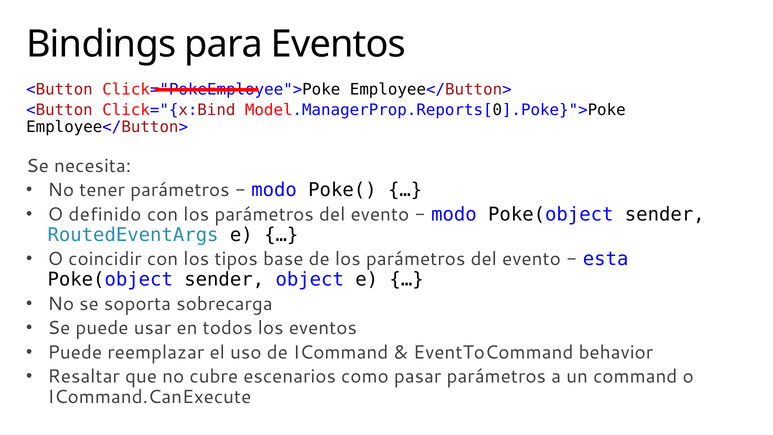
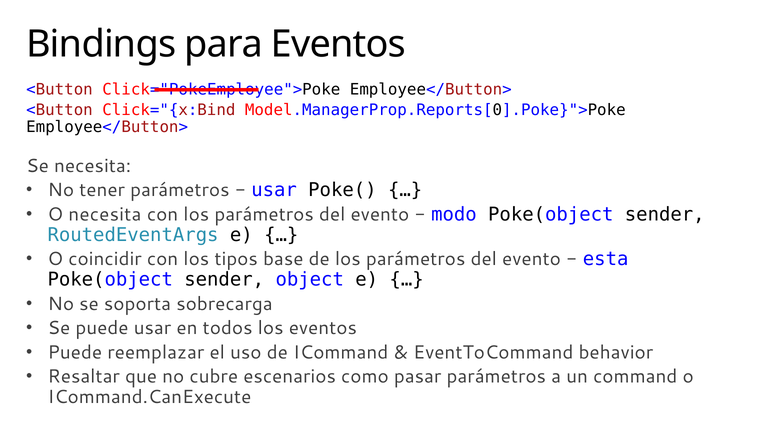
modo at (274, 190): modo -> usar
O definido: definido -> necesita
